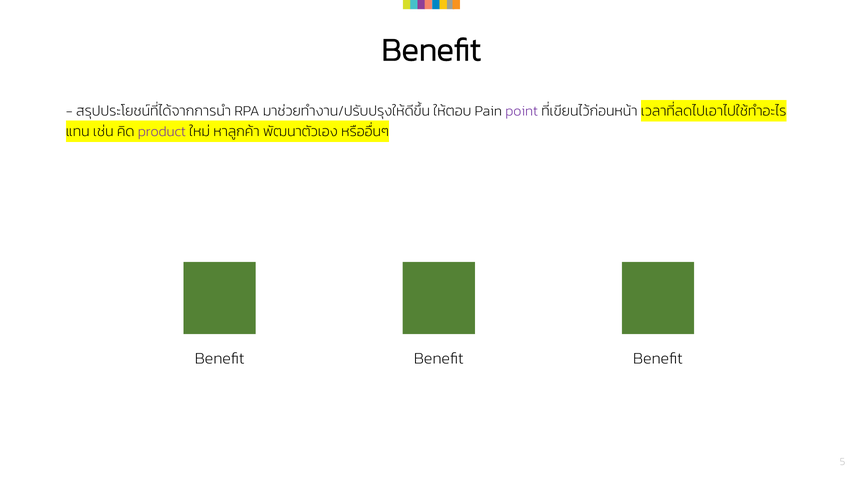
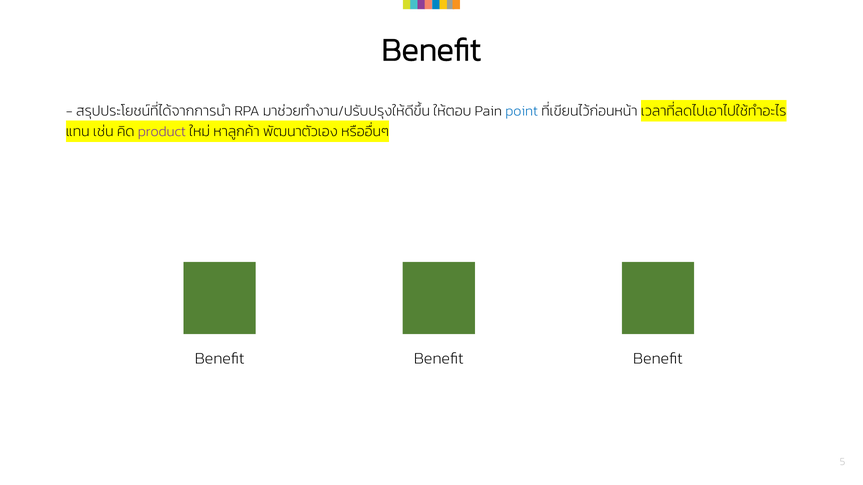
point colour: purple -> blue
